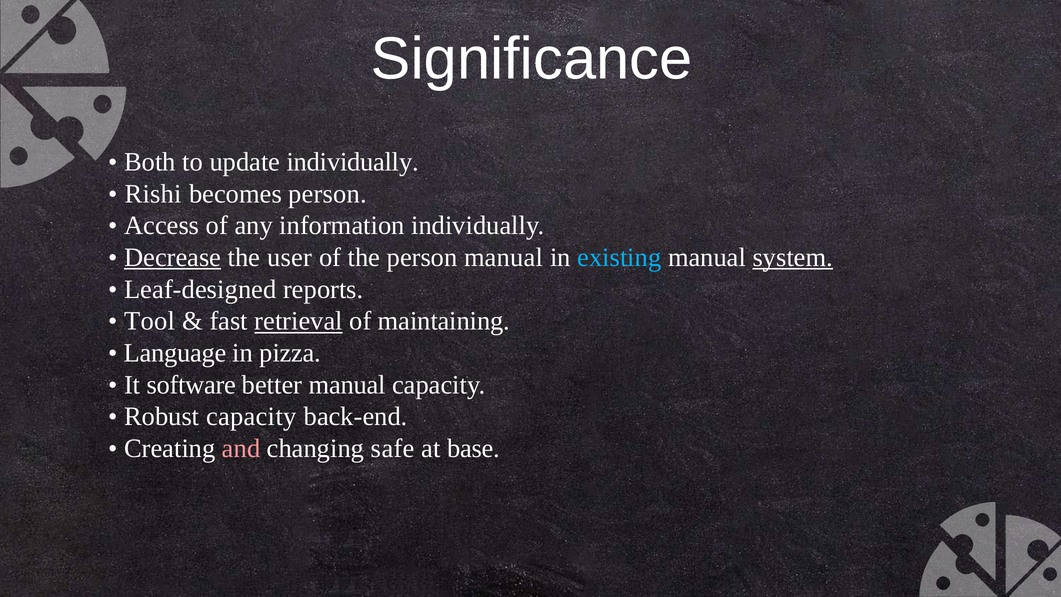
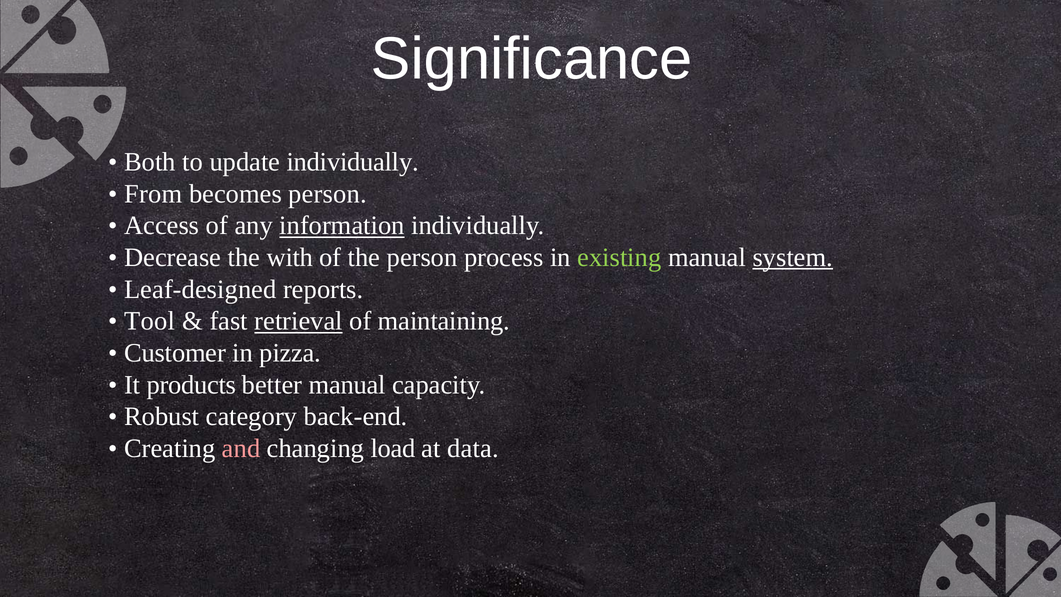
Rishi: Rishi -> From
information underline: none -> present
Decrease underline: present -> none
user: user -> with
person manual: manual -> process
existing colour: light blue -> light green
Language: Language -> Customer
software: software -> products
Robust capacity: capacity -> category
safe: safe -> load
base: base -> data
